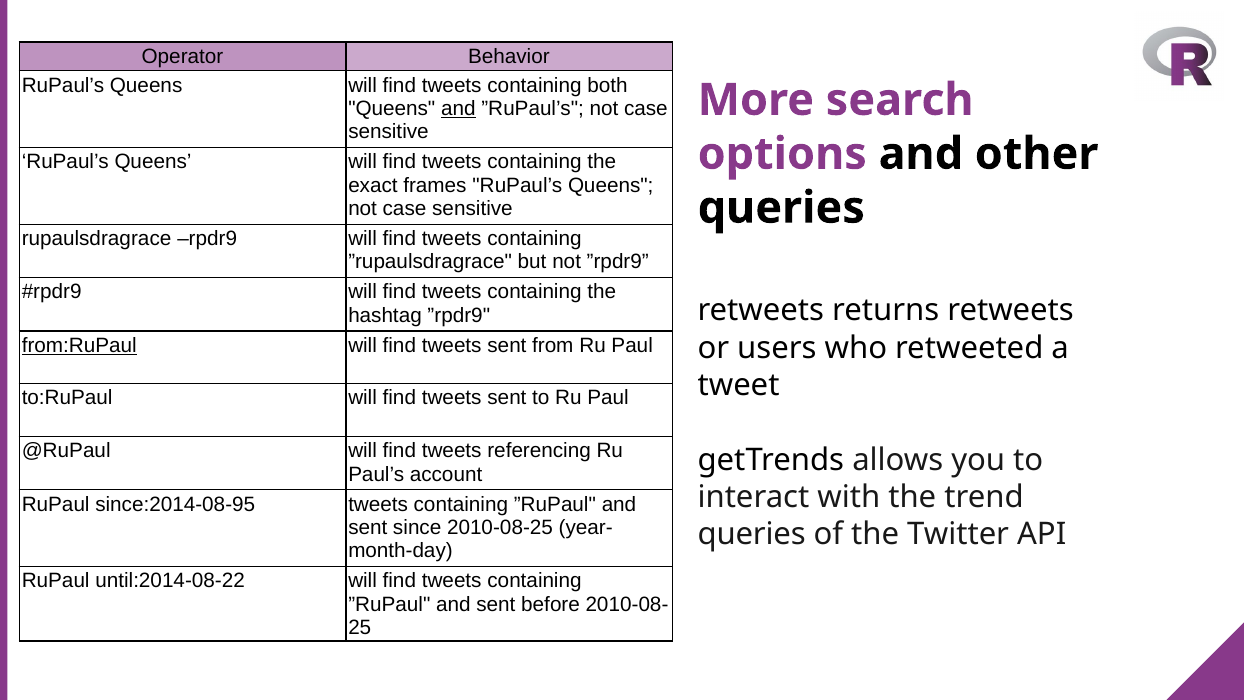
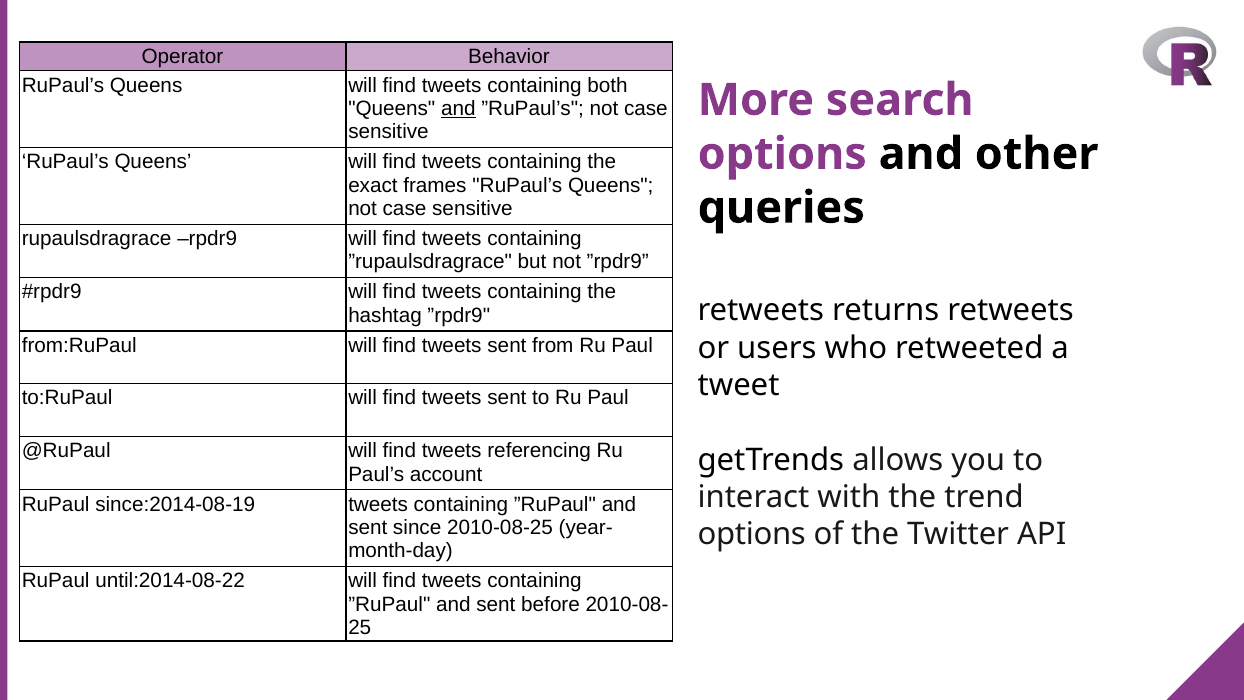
from:RuPaul underline: present -> none
since:2014-08-95: since:2014-08-95 -> since:2014-08-19
queries at (752, 534): queries -> options
